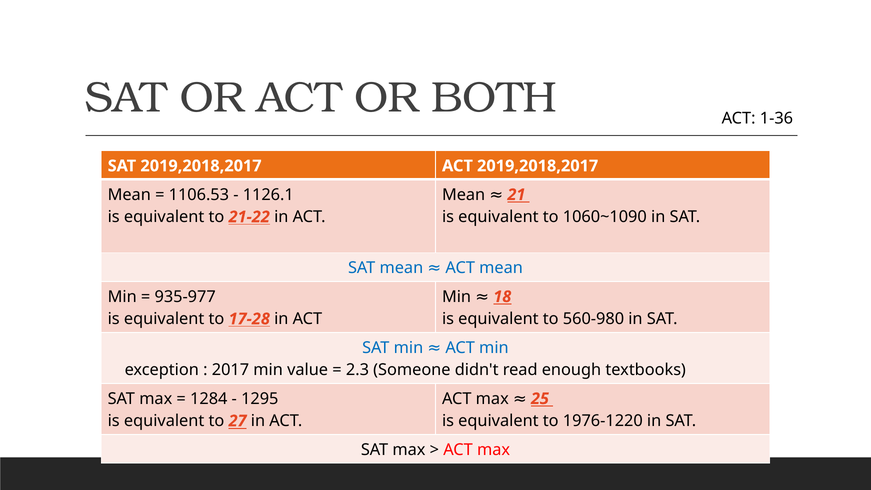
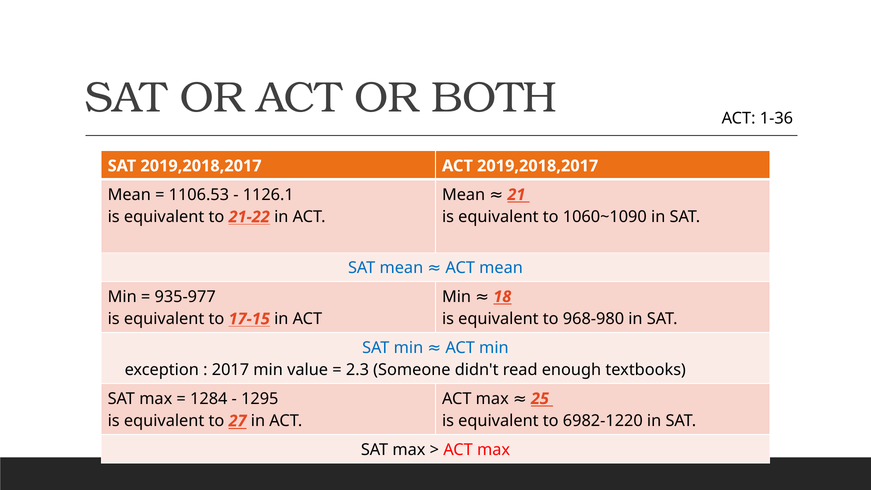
17-28: 17-28 -> 17-15
560-980: 560-980 -> 968-980
1976-1220: 1976-1220 -> 6982-1220
